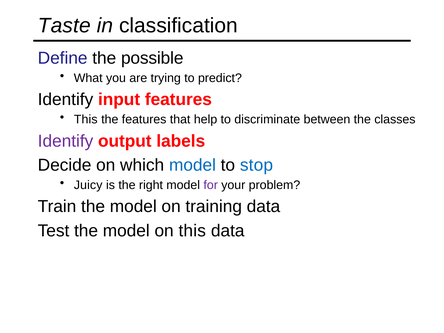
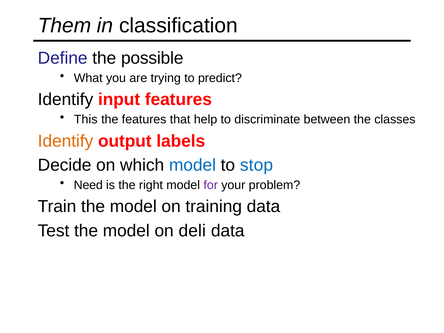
Taste: Taste -> Them
Identify at (65, 141) colour: purple -> orange
Juicy: Juicy -> Need
on this: this -> deli
